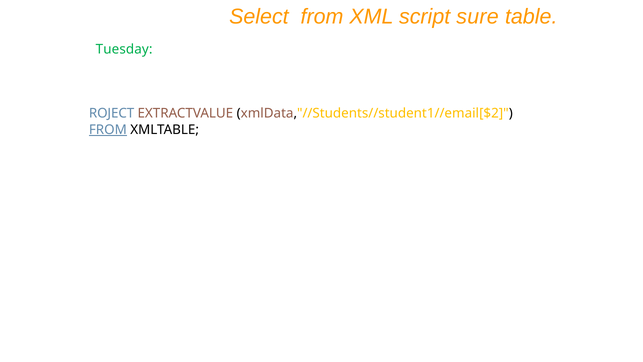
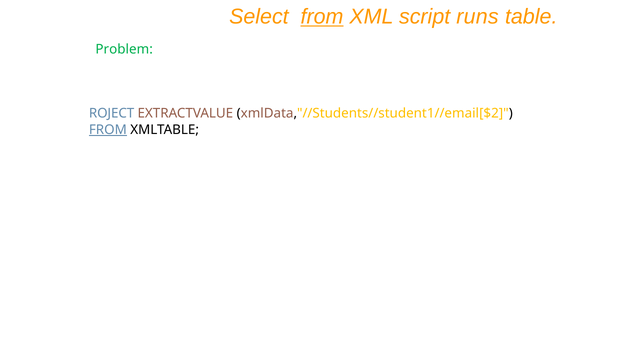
from at (322, 17) underline: none -> present
sure: sure -> runs
Tuesday: Tuesday -> Problem
